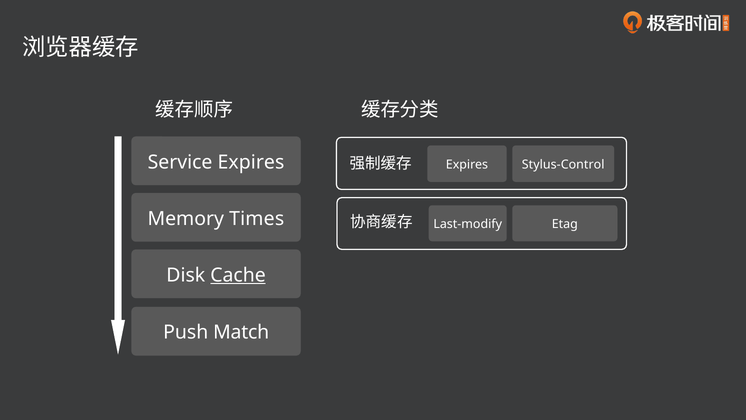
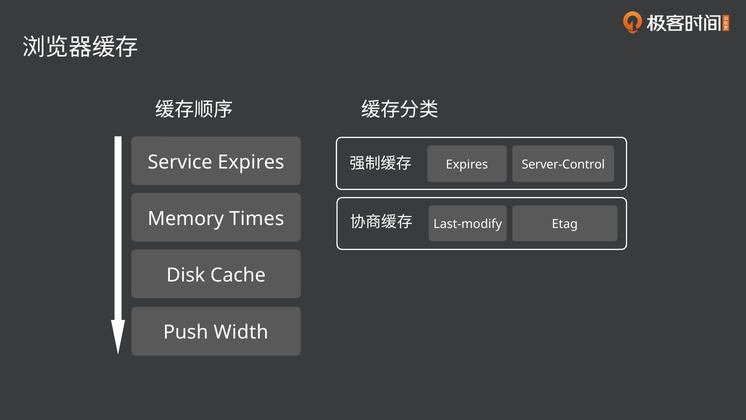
Stylus-Control: Stylus-Control -> Server-Control
Cache underline: present -> none
Match: Match -> Width
